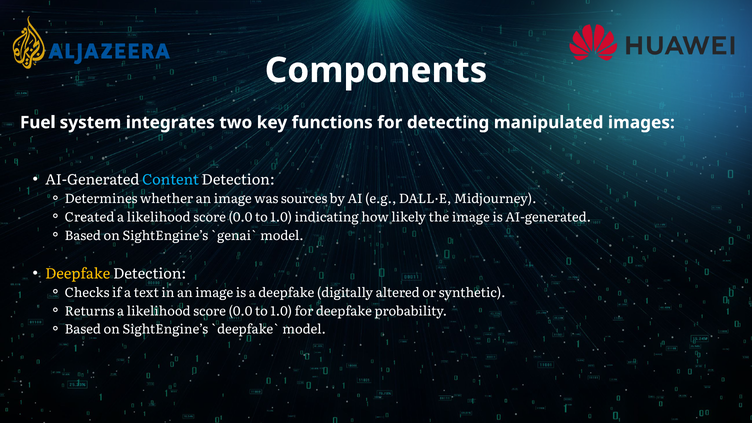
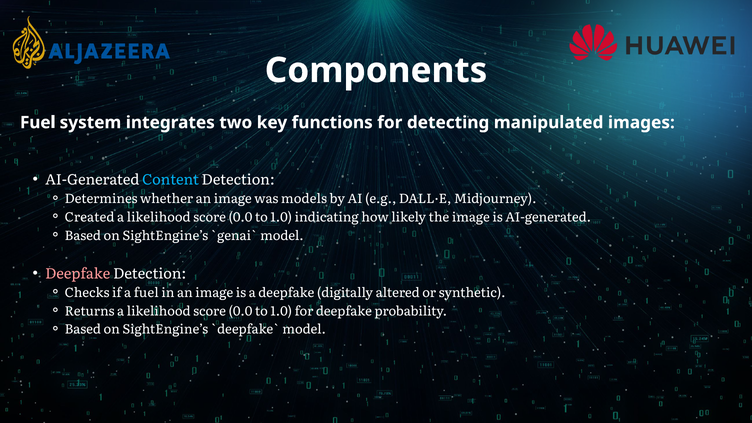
sources: sources -> models
Deepfake at (78, 274) colour: yellow -> pink
a text: text -> fuel
